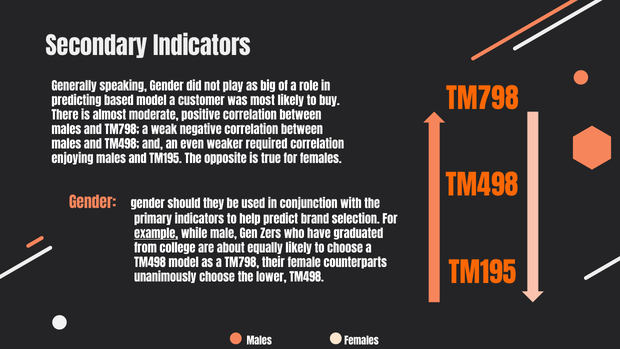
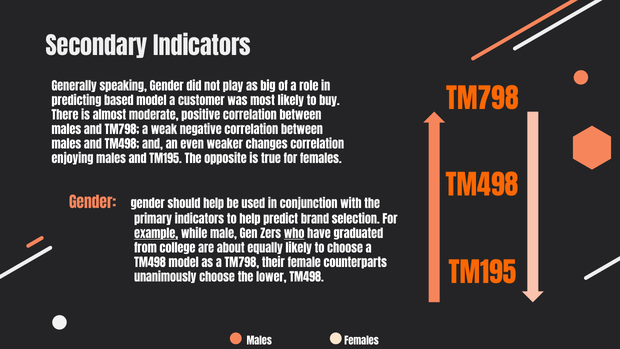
required: required -> changes
should they: they -> help
who underline: none -> present
